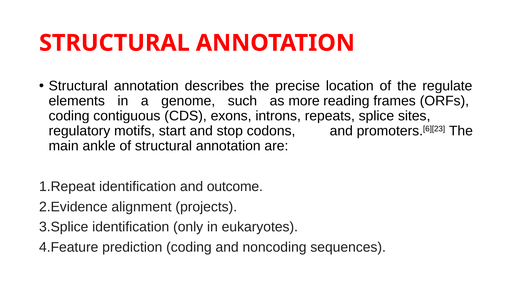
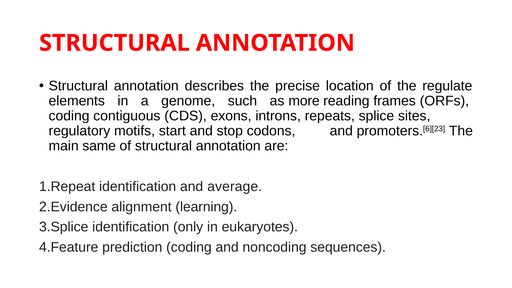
ankle: ankle -> same
outcome: outcome -> average
projects: projects -> learning
